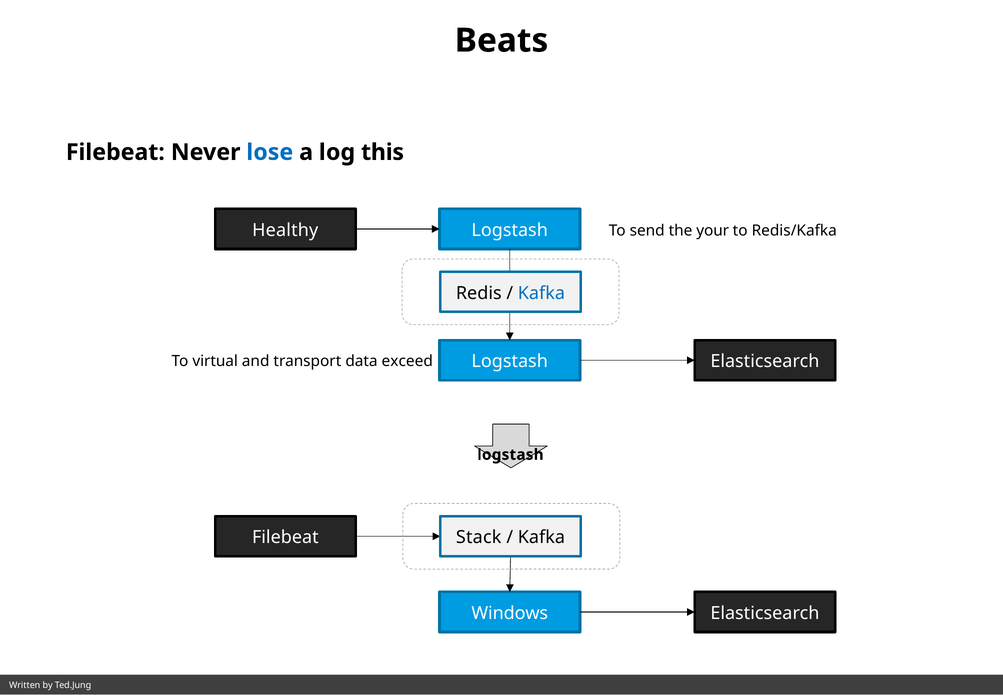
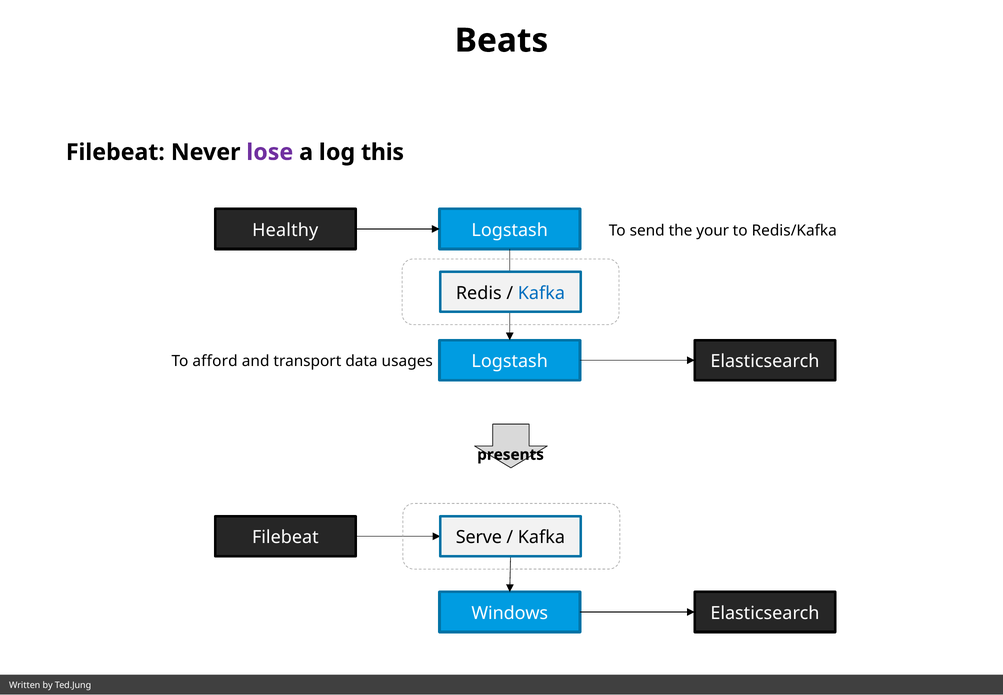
lose colour: blue -> purple
virtual: virtual -> afford
exceed: exceed -> usages
logstash at (510, 454): logstash -> presents
Stack: Stack -> Serve
